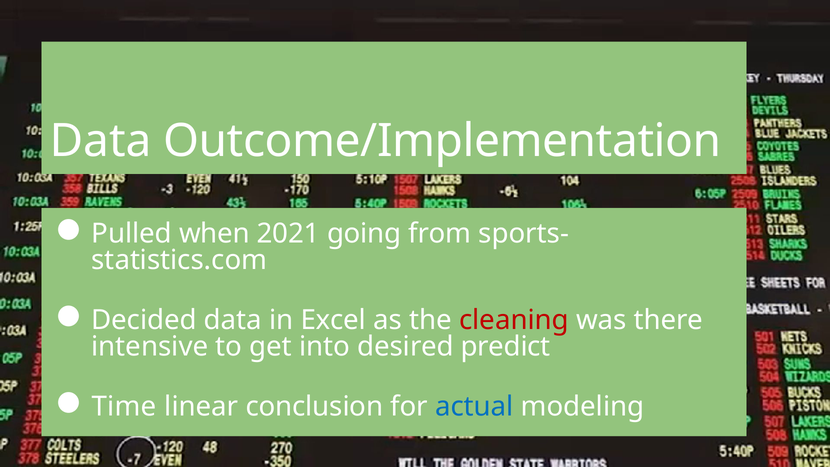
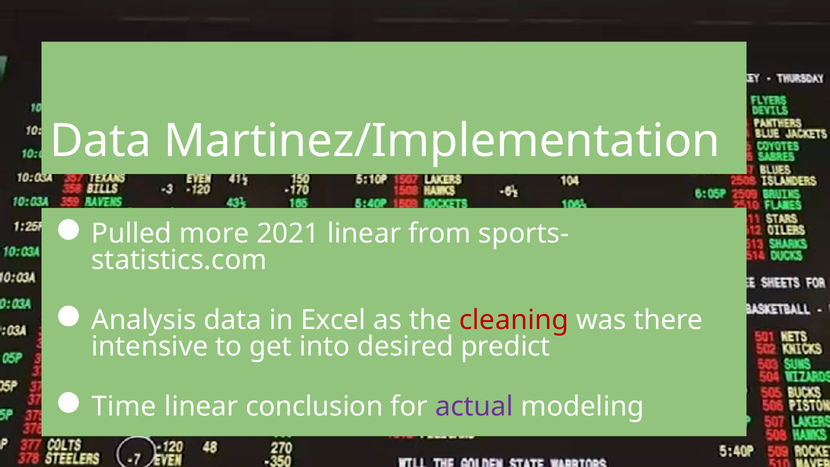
Outcome/Implementation: Outcome/Implementation -> Martinez/Implementation
when: when -> more
2021 going: going -> linear
Decided: Decided -> Analysis
actual colour: blue -> purple
